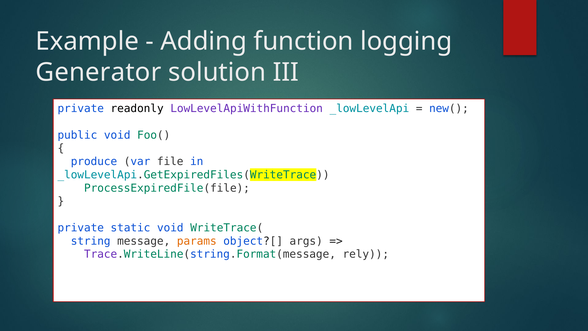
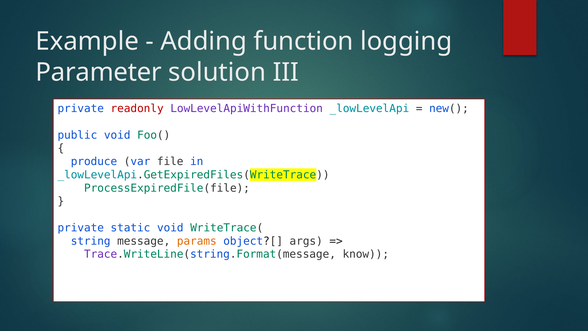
Generator: Generator -> Parameter
readonly colour: black -> red
rely: rely -> know
